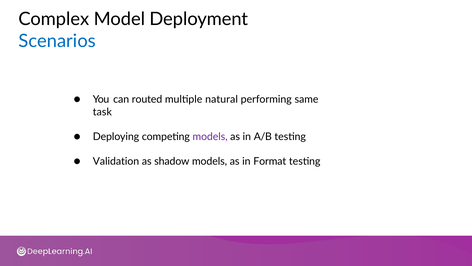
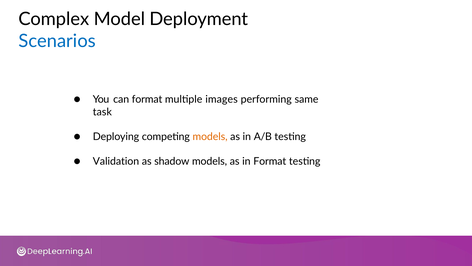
can routed: routed -> format
natural: natural -> images
models at (210, 136) colour: purple -> orange
